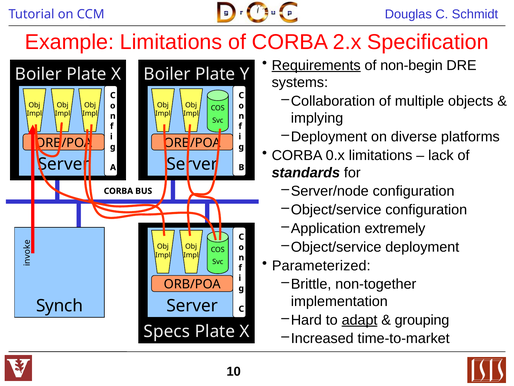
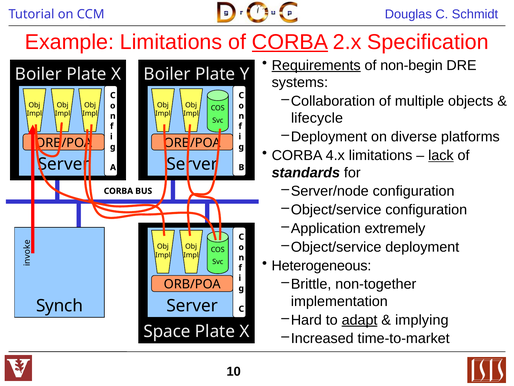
CORBA at (290, 42) underline: none -> present
implying: implying -> lifecycle
0.x: 0.x -> 4.x
lack underline: none -> present
Parameterized: Parameterized -> Heterogeneous
grouping: grouping -> implying
Specs: Specs -> Space
